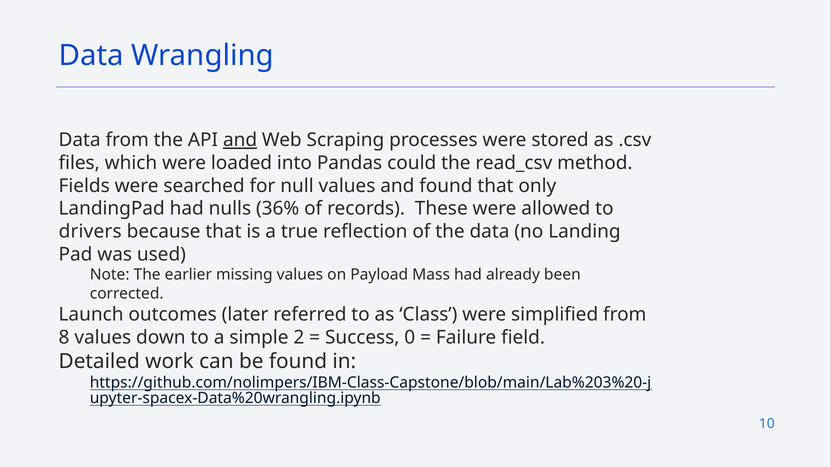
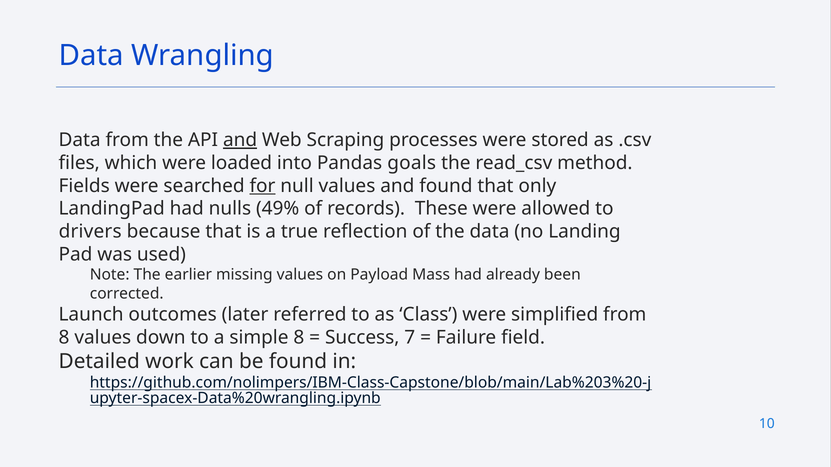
could: could -> goals
for underline: none -> present
36%: 36% -> 49%
simple 2: 2 -> 8
0: 0 -> 7
